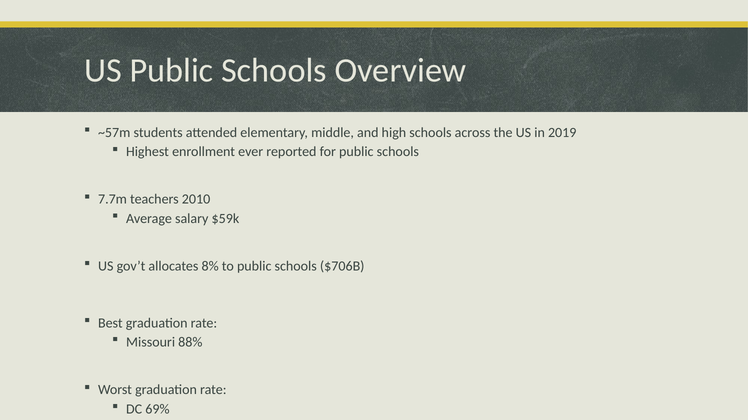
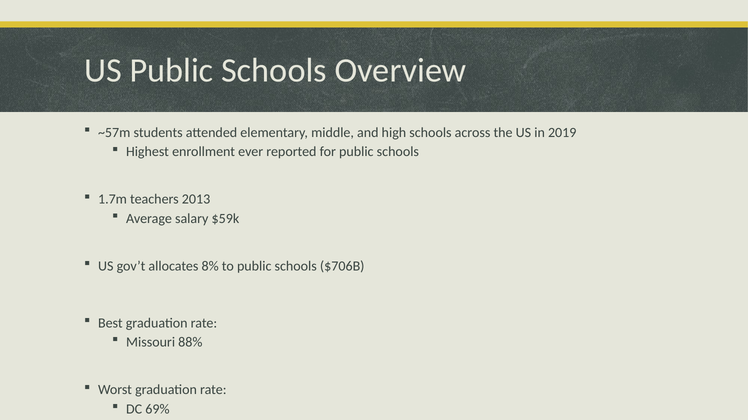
7.7m: 7.7m -> 1.7m
2010: 2010 -> 2013
